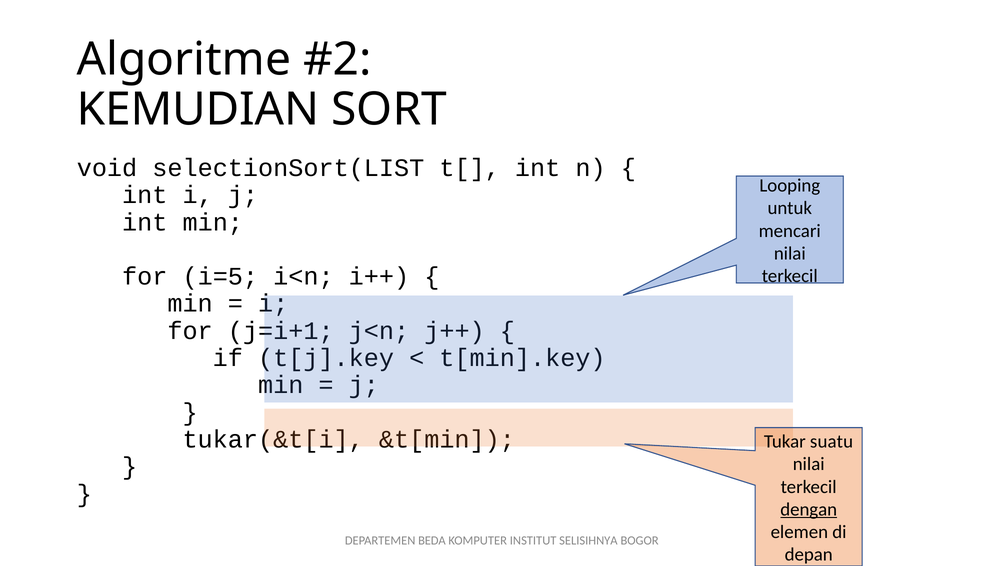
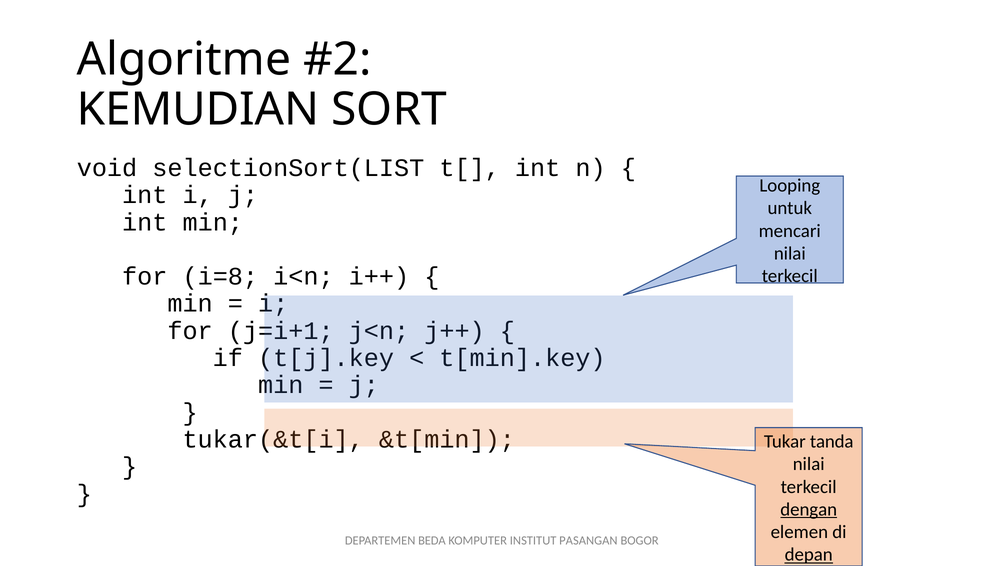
i=5: i=5 -> i=8
suatu: suatu -> tanda
SELISIHNYA: SELISIHNYA -> PASANGAN
depan underline: none -> present
